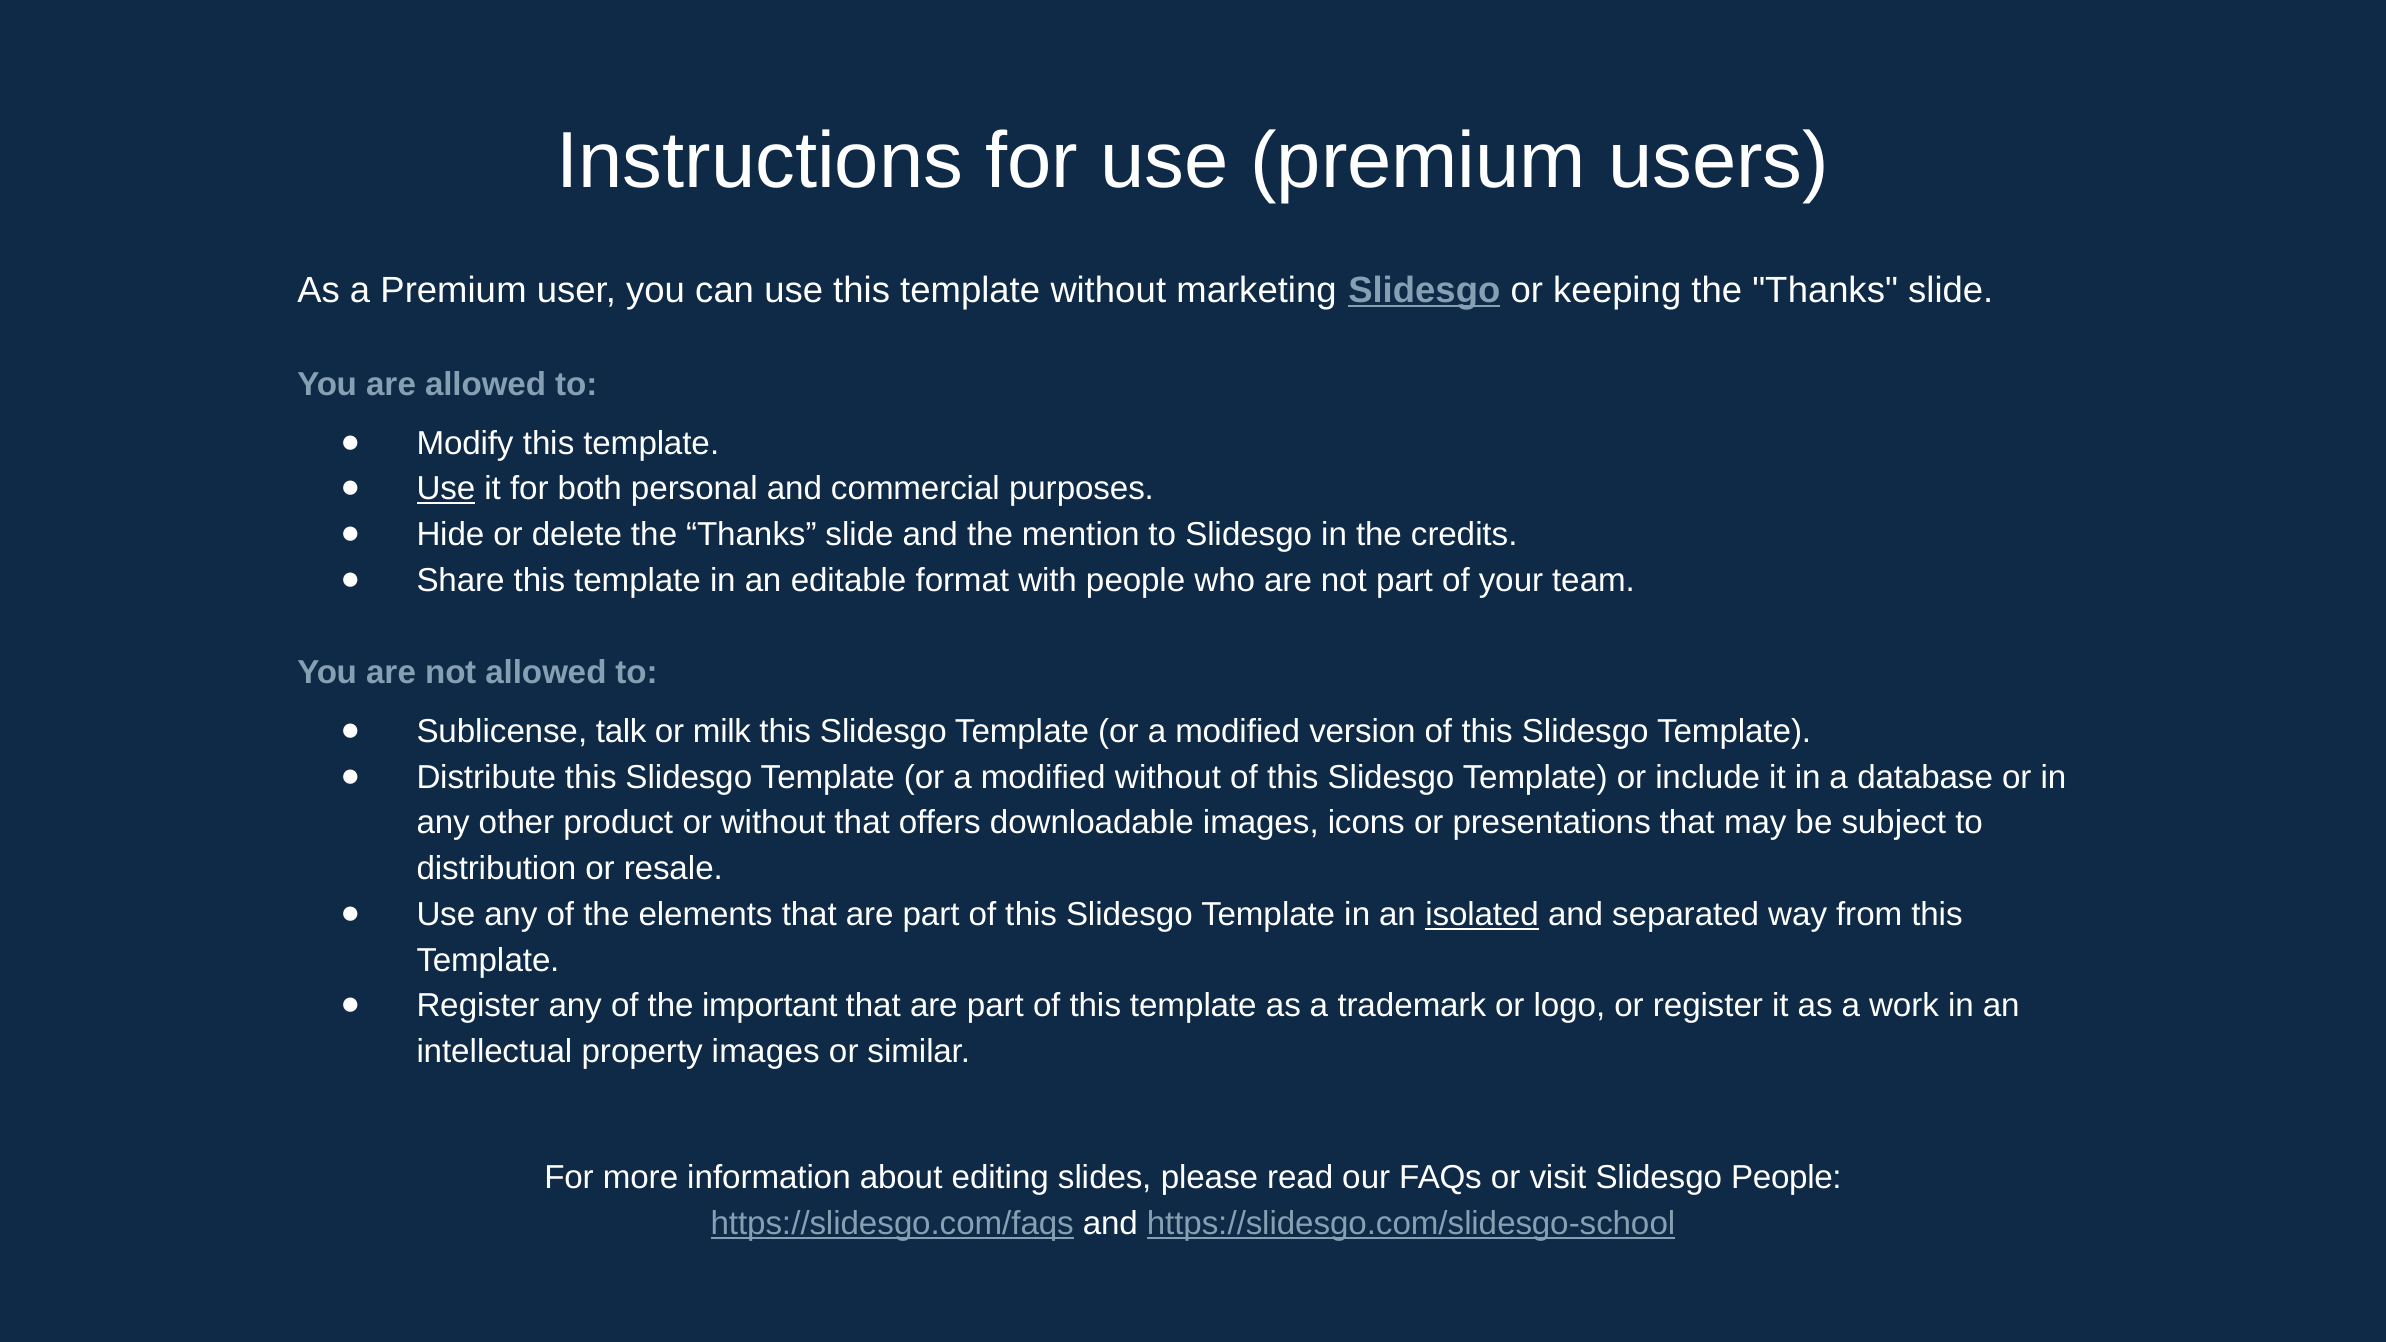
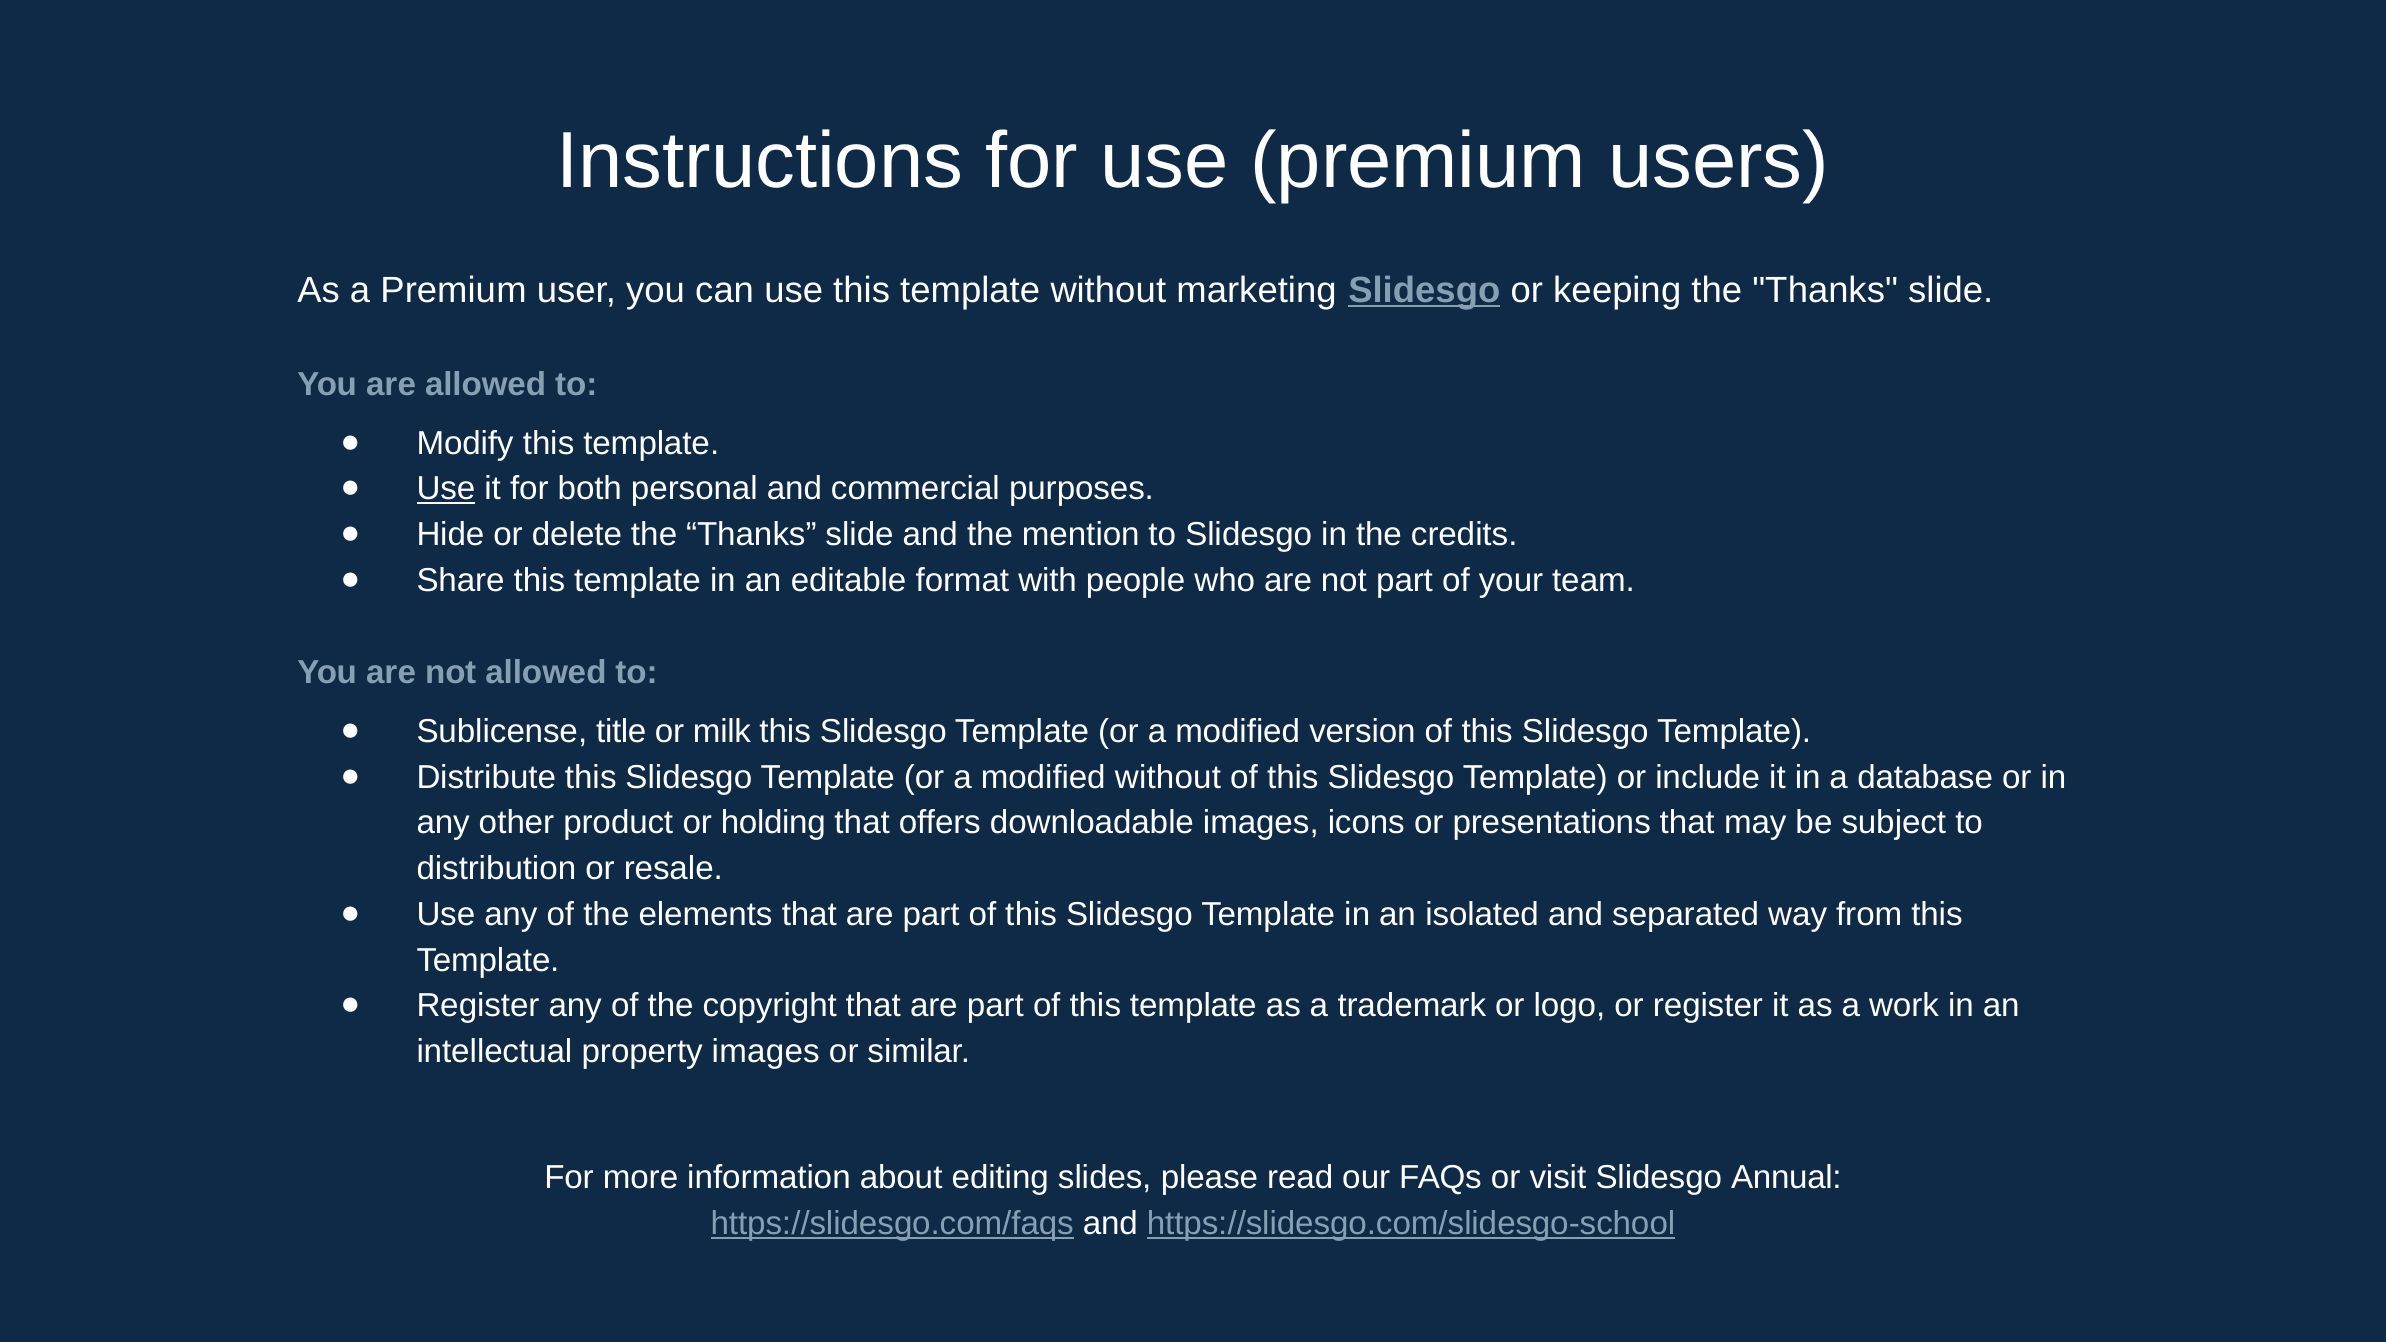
talk: talk -> title
or without: without -> holding
isolated underline: present -> none
important: important -> copyright
Slidesgo People: People -> Annual
